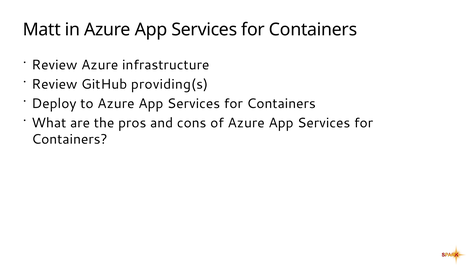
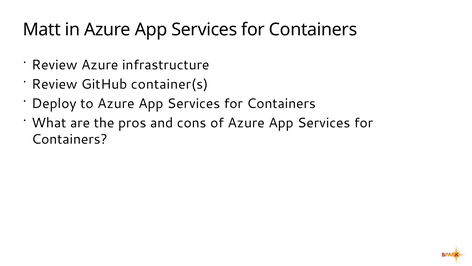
providing(s: providing(s -> container(s
